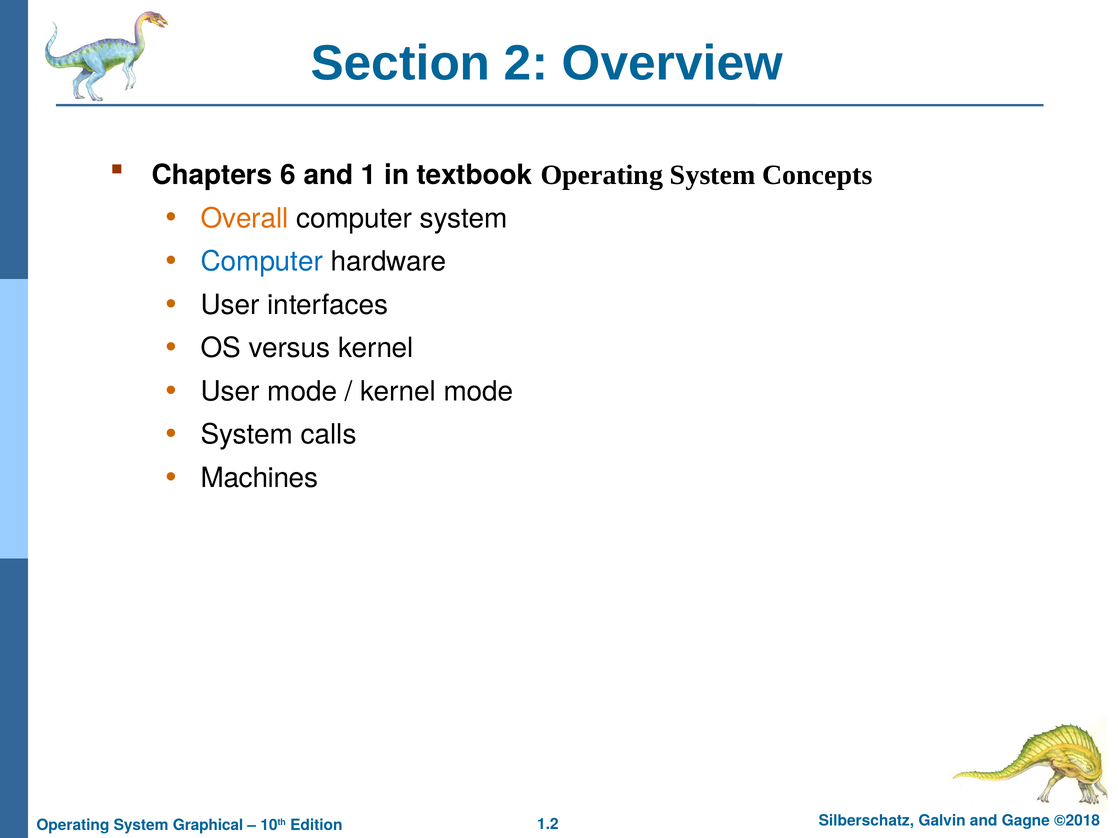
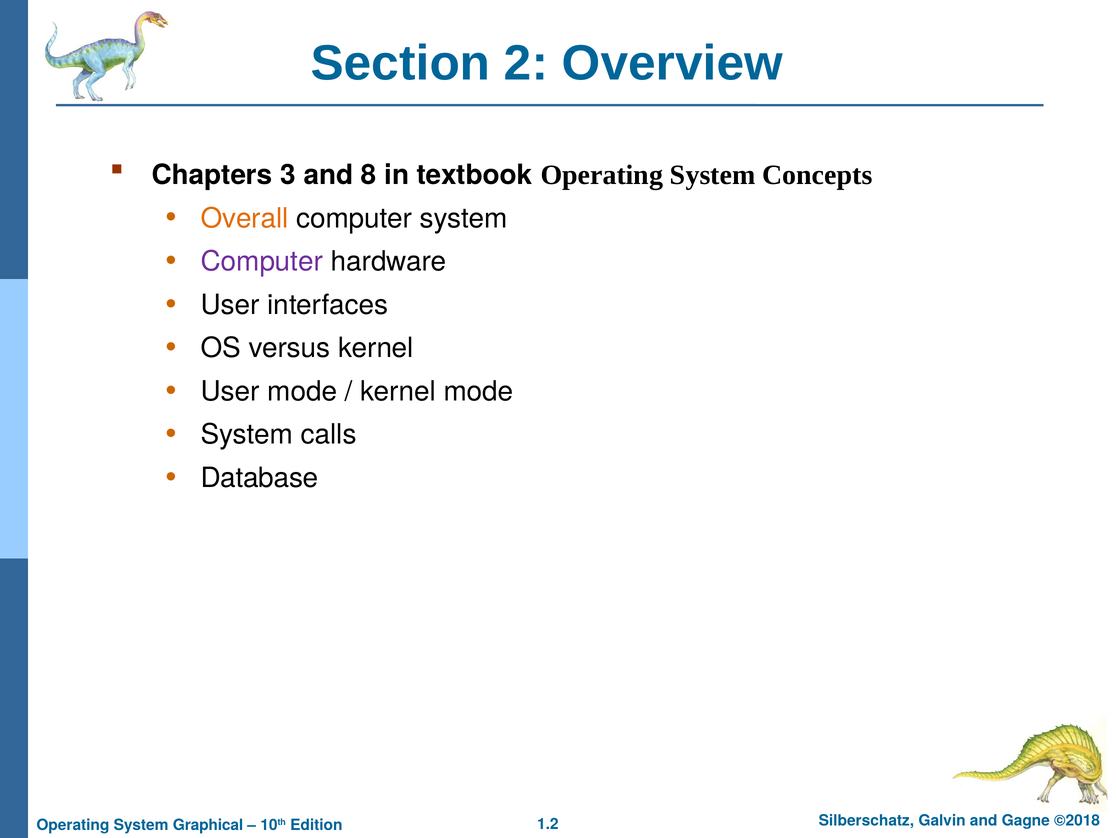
6: 6 -> 3
1: 1 -> 8
Computer at (262, 262) colour: blue -> purple
Machines: Machines -> Database
